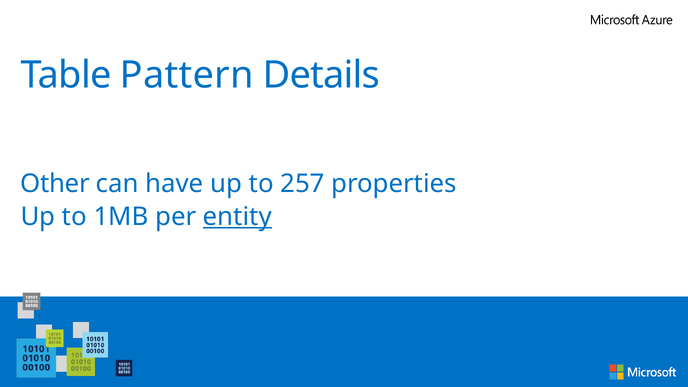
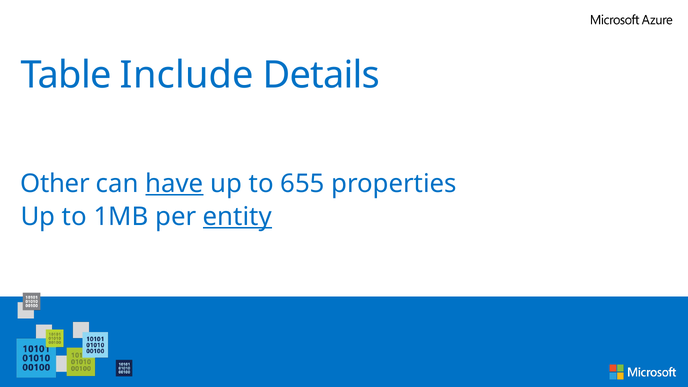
Pattern: Pattern -> Include
have underline: none -> present
257: 257 -> 655
